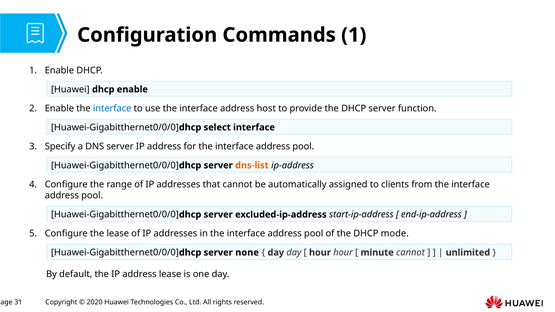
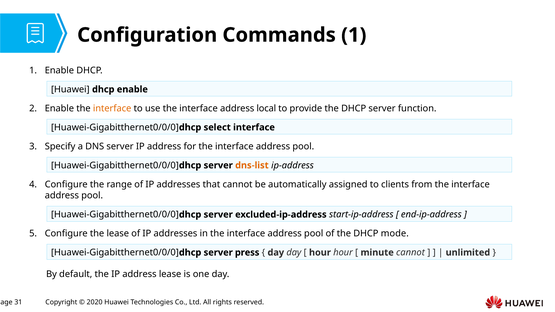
interface at (112, 108) colour: blue -> orange
host: host -> local
none: none -> press
